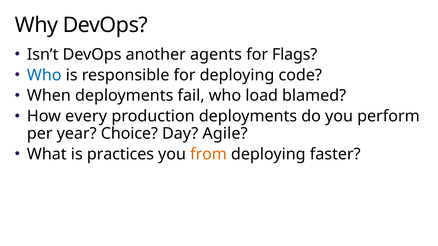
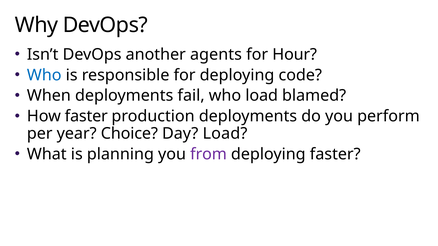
Flags: Flags -> Hour
How every: every -> faster
Day Agile: Agile -> Load
practices: practices -> planning
from colour: orange -> purple
